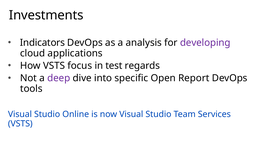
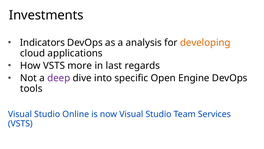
developing colour: purple -> orange
focus: focus -> more
test: test -> last
Report: Report -> Engine
